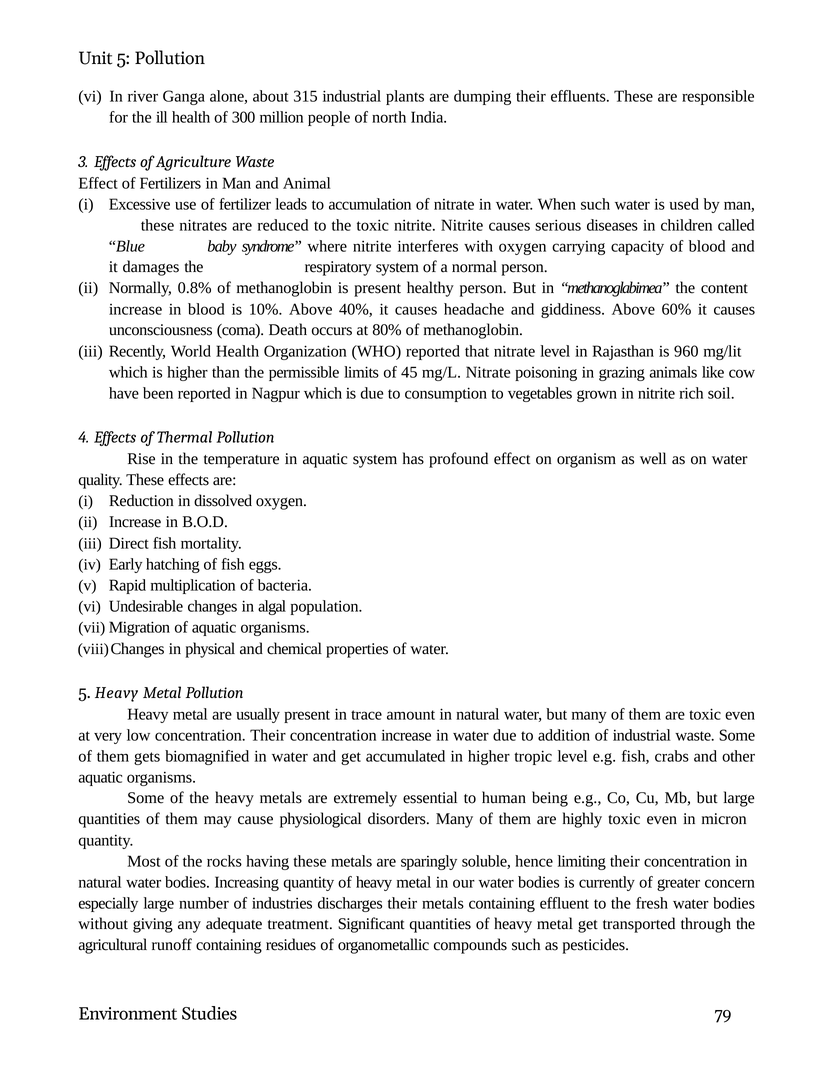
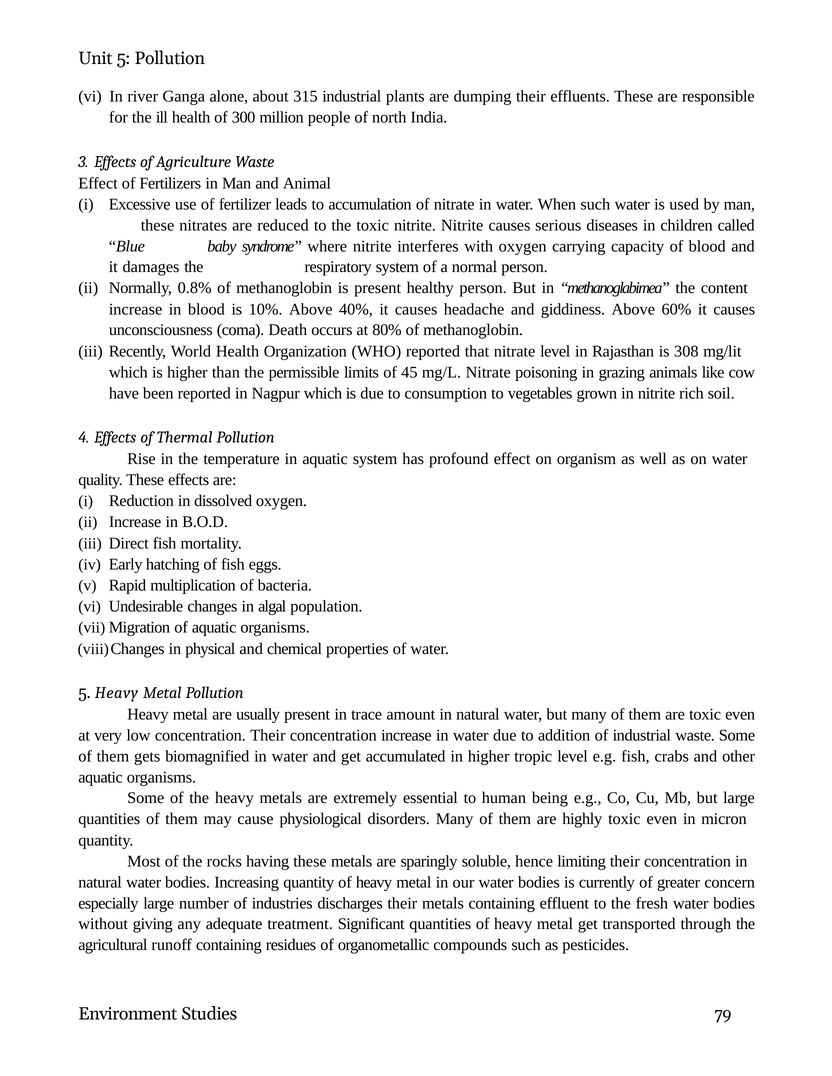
960: 960 -> 308
